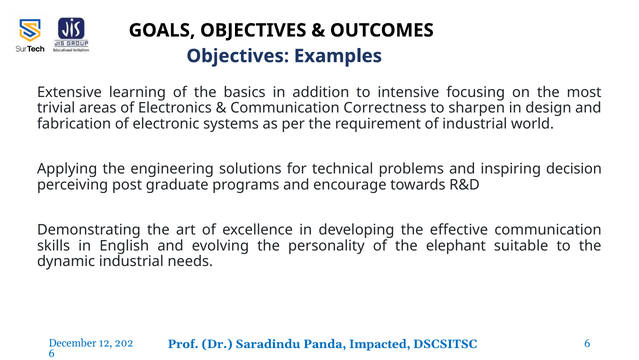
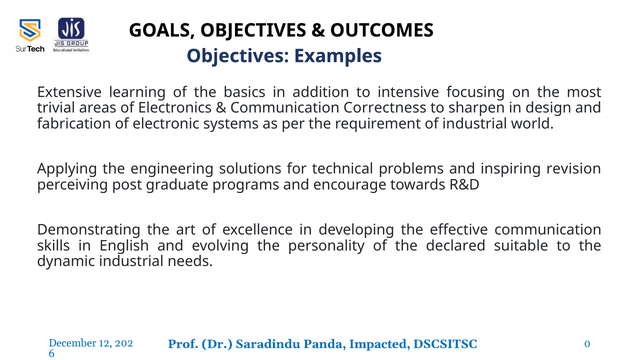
decision: decision -> revision
elephant: elephant -> declared
DSCSITSC 6: 6 -> 0
